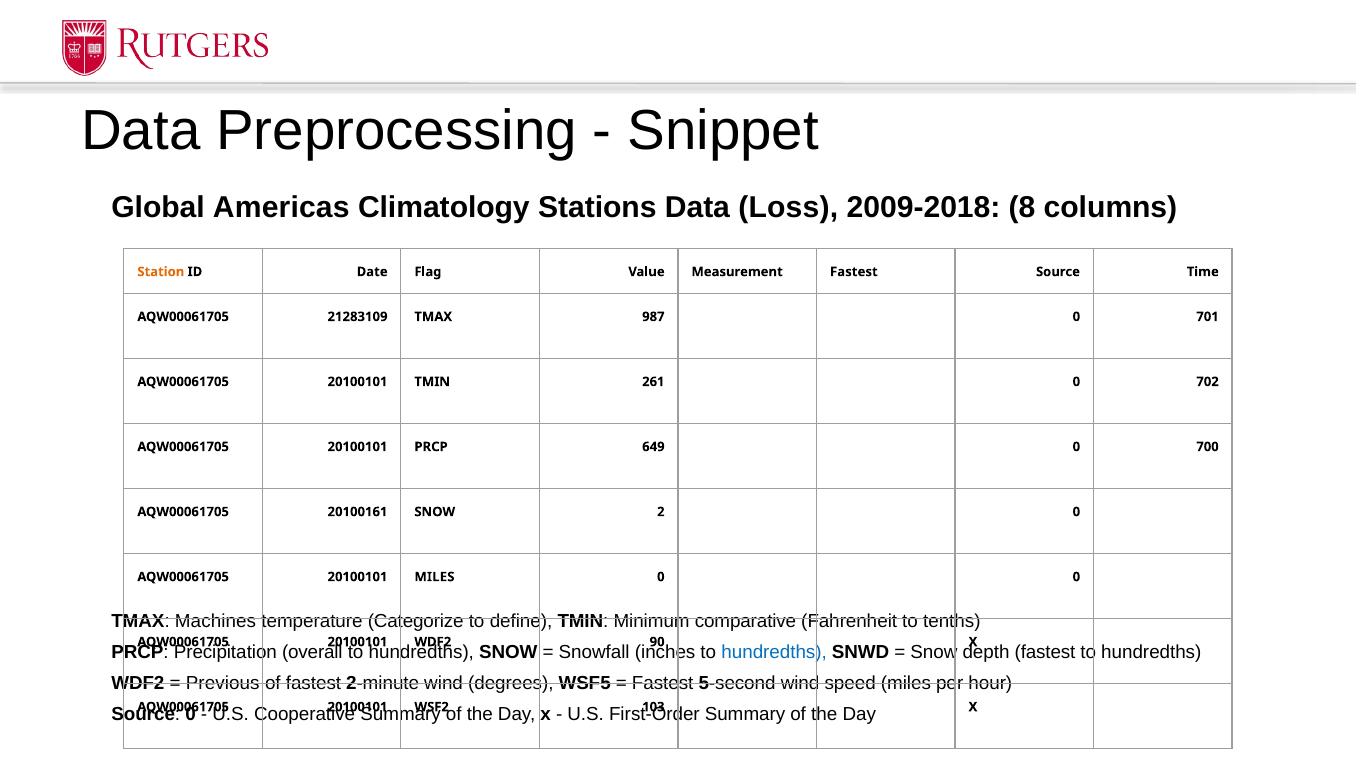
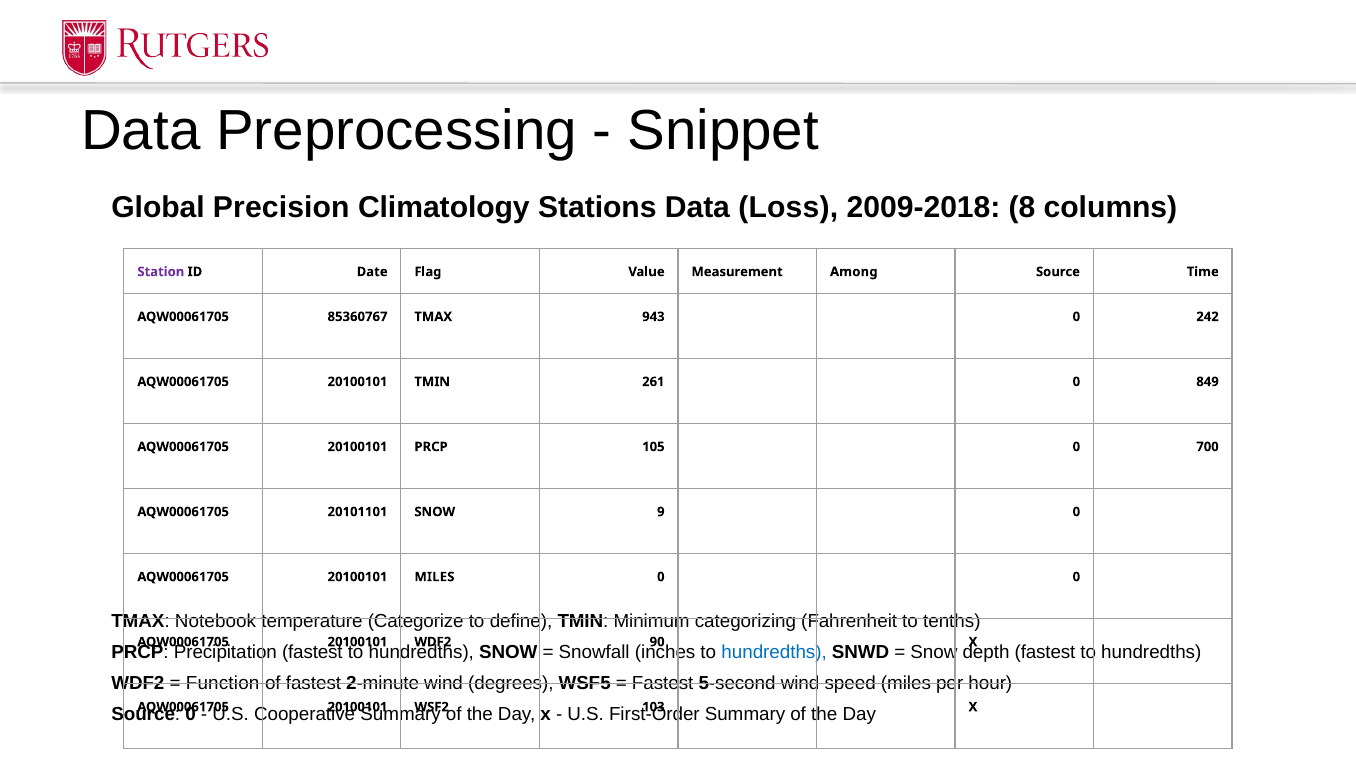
Americas: Americas -> Precision
Station colour: orange -> purple
Measurement Fastest: Fastest -> Among
21283109: 21283109 -> 85360767
987: 987 -> 943
701: 701 -> 242
702: 702 -> 849
649: 649 -> 105
20100161: 20100161 -> 20101101
2: 2 -> 9
Machines: Machines -> Notebook
comparative: comparative -> categorizing
overall at (312, 652): overall -> fastest
Previous: Previous -> Function
